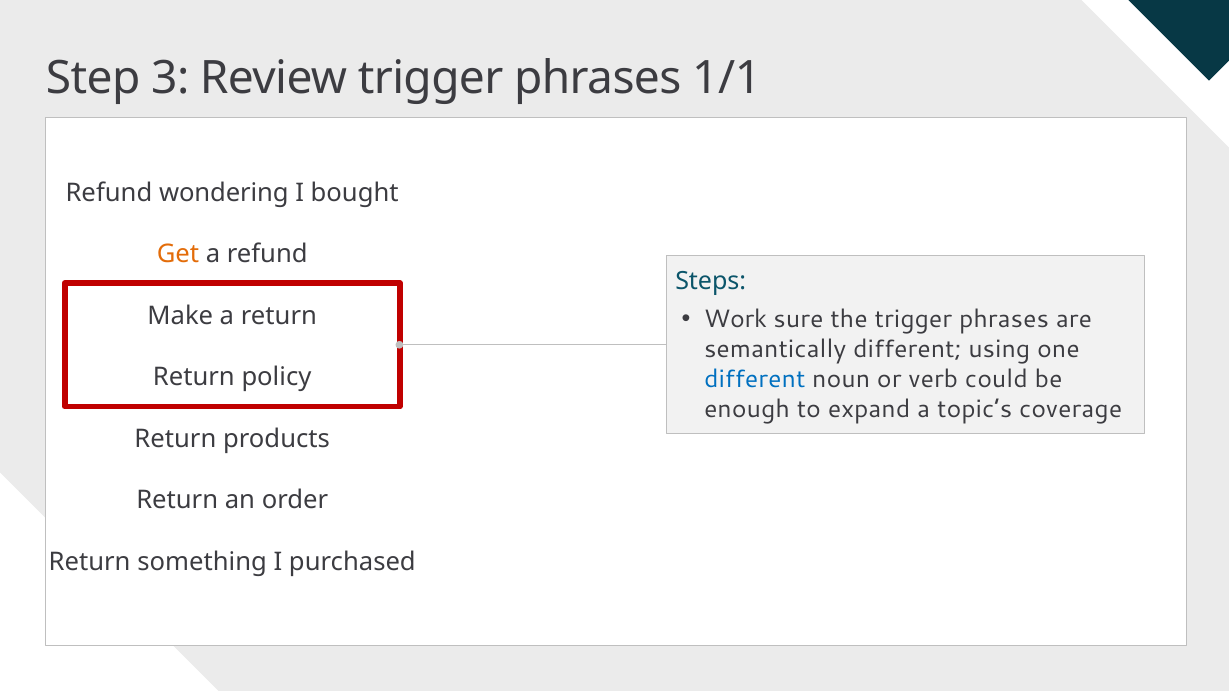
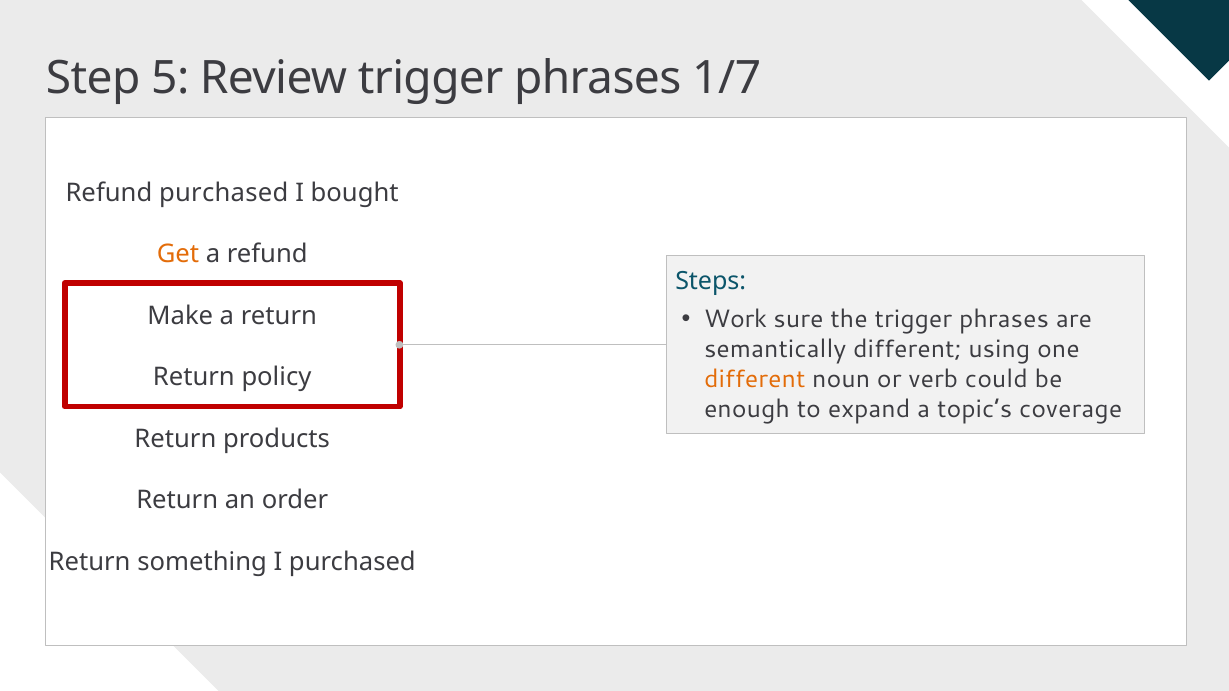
3: 3 -> 5
1/1: 1/1 -> 1/7
Refund wondering: wondering -> purchased
different at (755, 379) colour: blue -> orange
